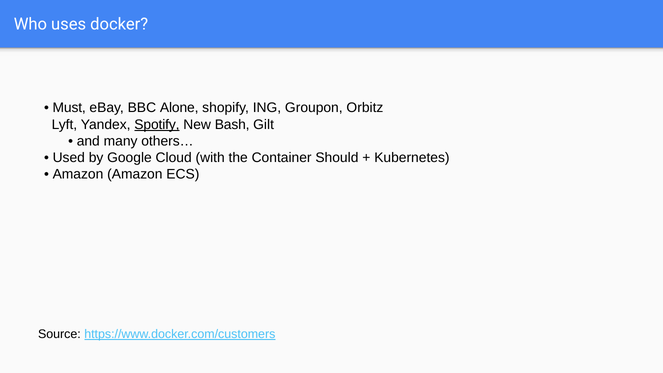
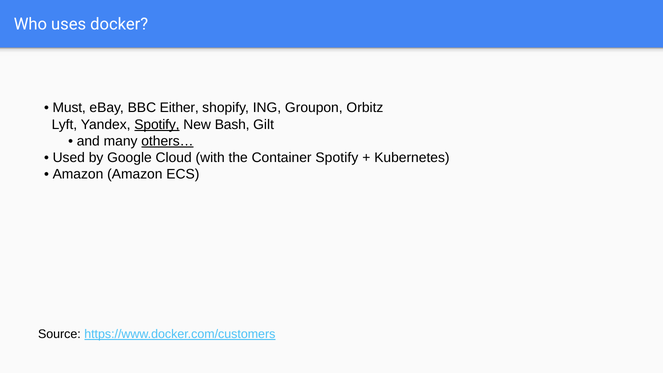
Alone: Alone -> Either
others… underline: none -> present
Container Should: Should -> Spotify
